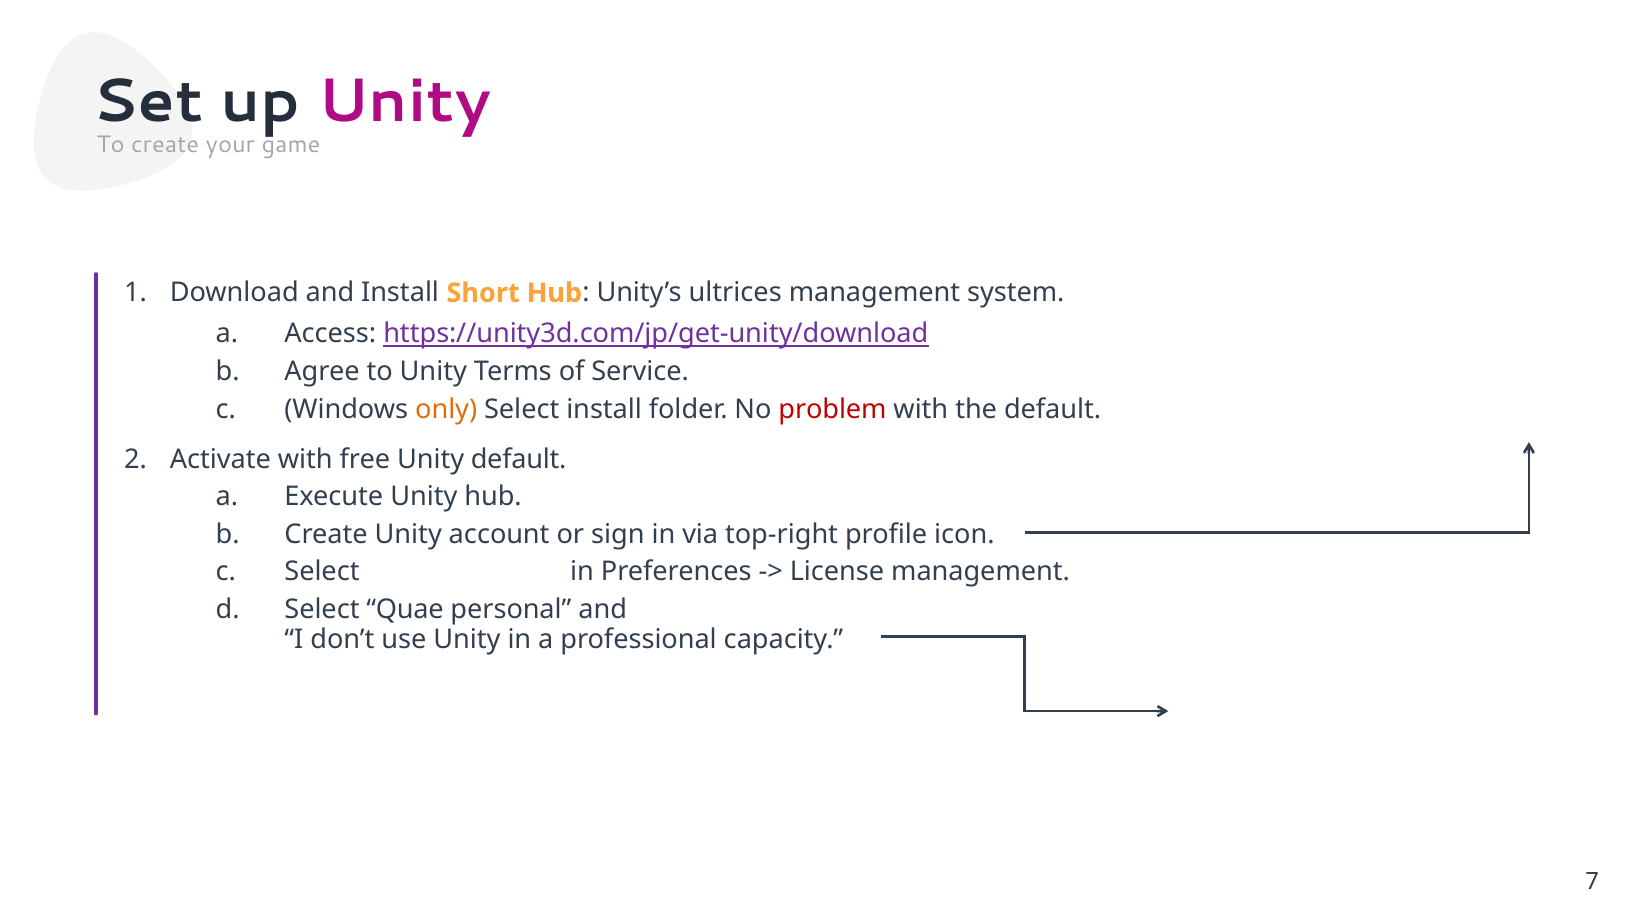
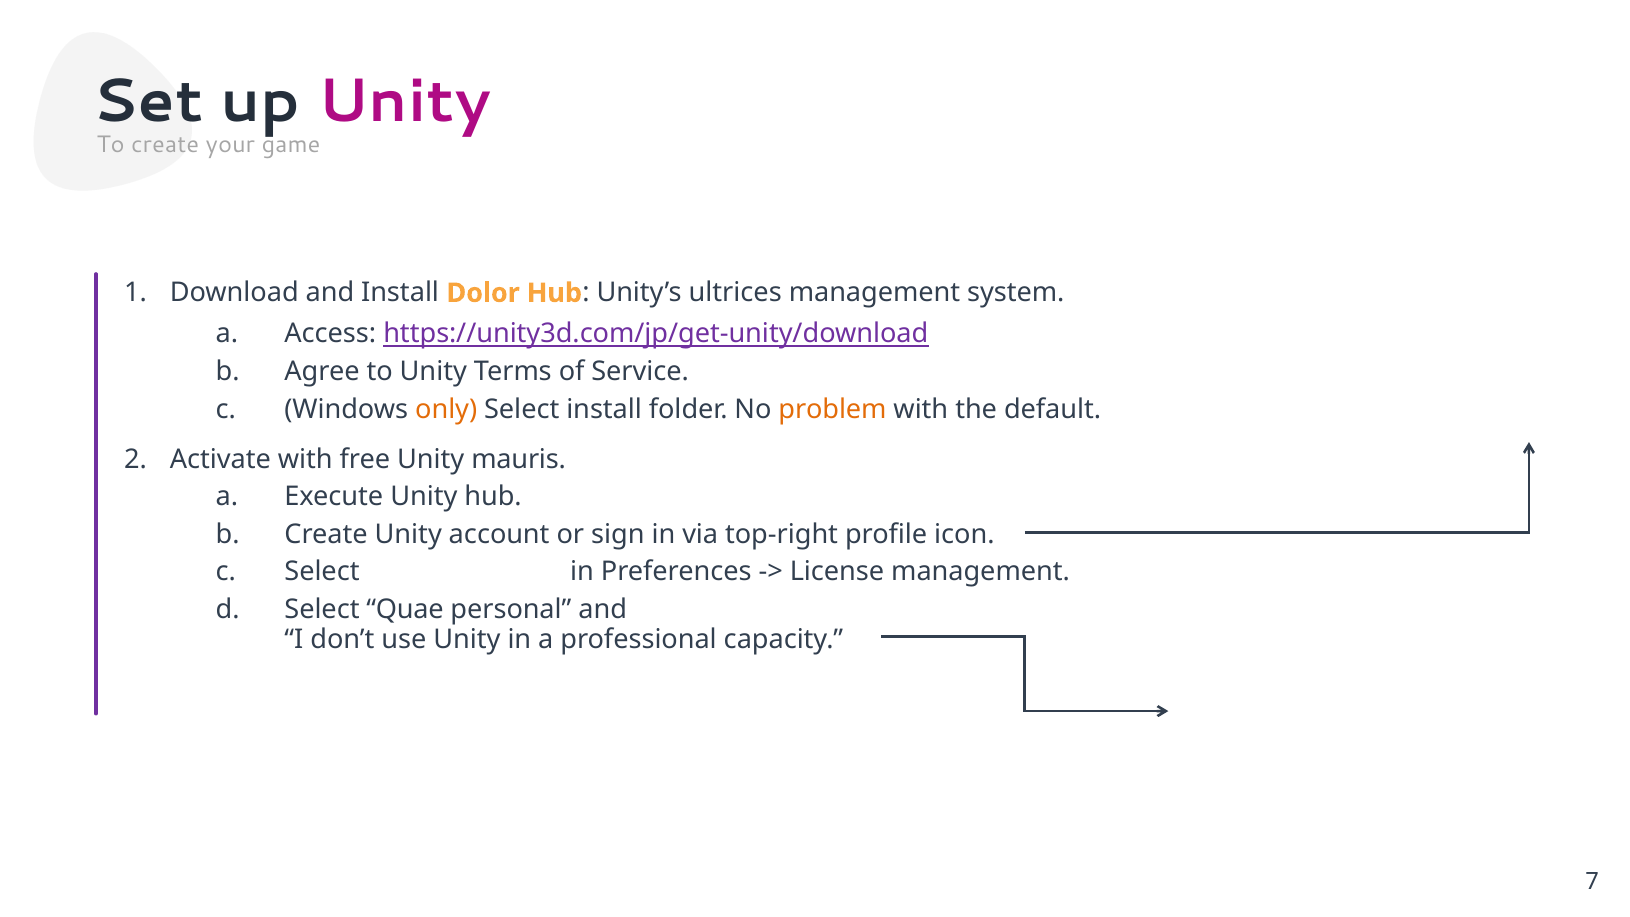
Short: Short -> Dolor
problem colour: red -> orange
Unity default: default -> mauris
